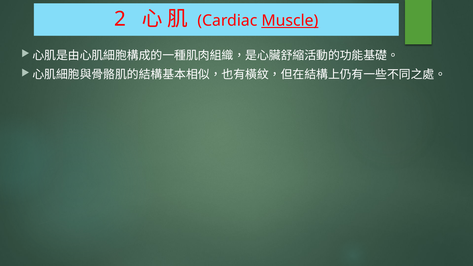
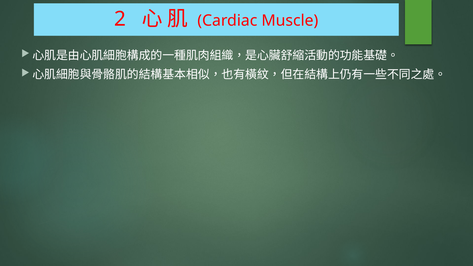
Muscle underline: present -> none
